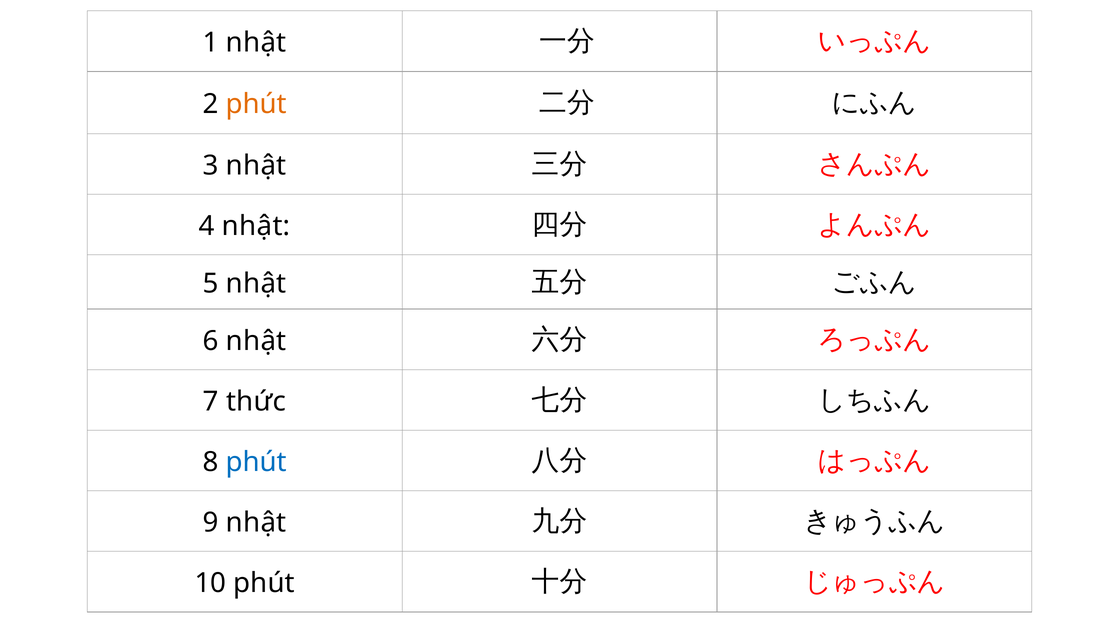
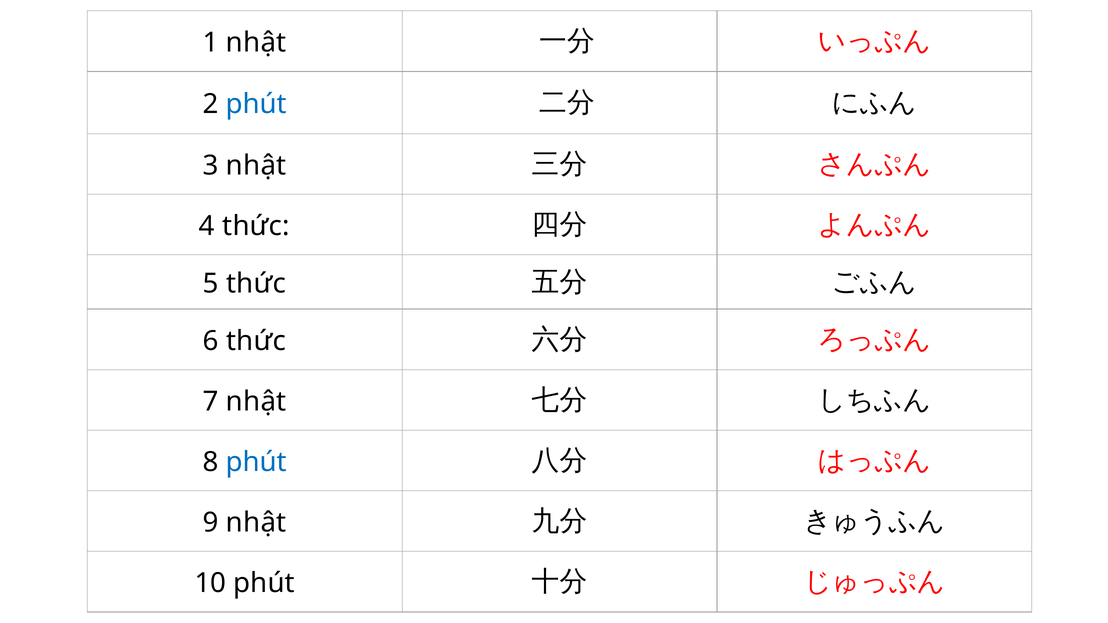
phút at (256, 104) colour: orange -> blue
4 nhật: nhật -> thức
5 nhật: nhật -> thức
6 nhật: nhật -> thức
7 thức: thức -> nhật
